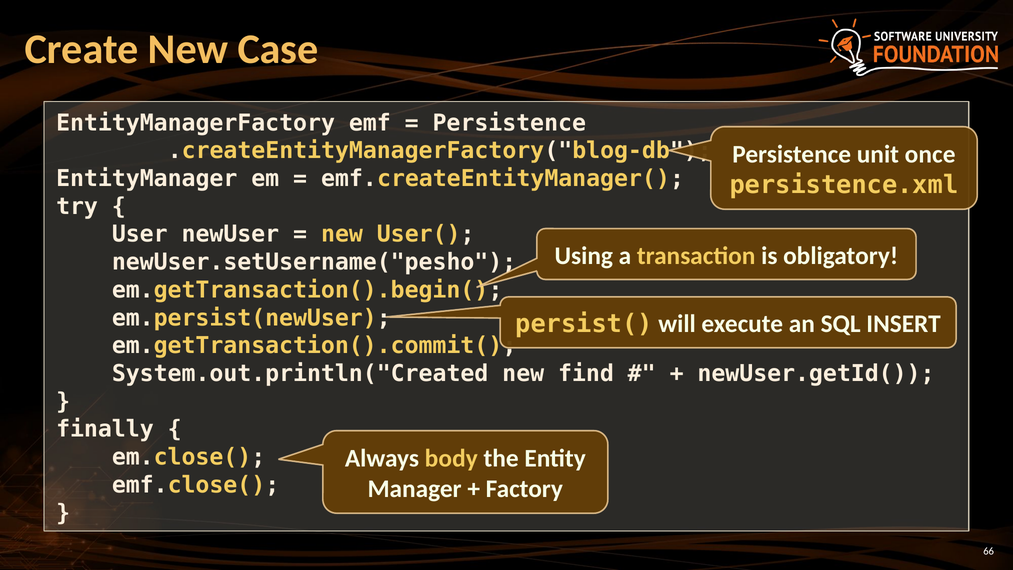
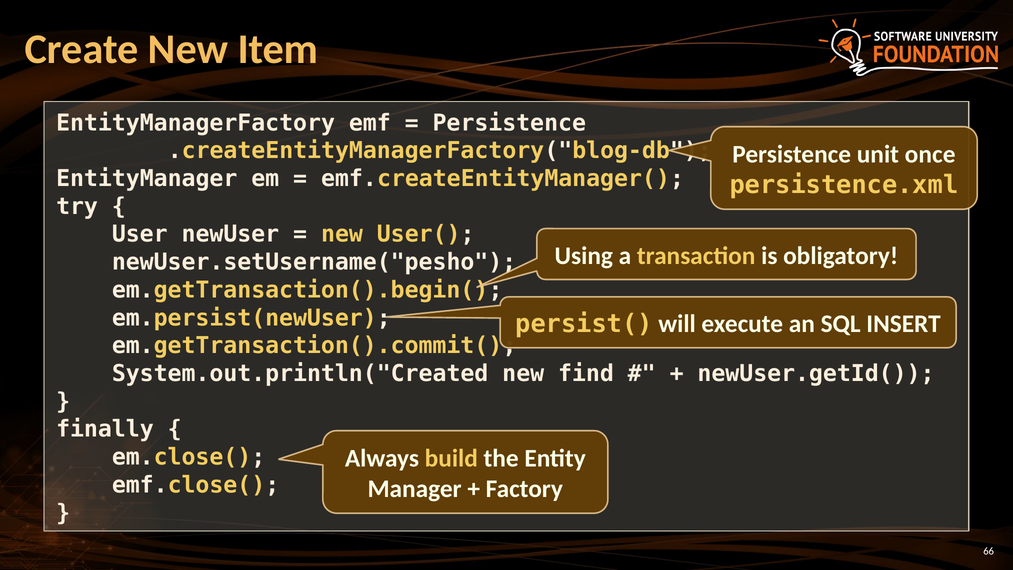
Case: Case -> Item
body: body -> build
